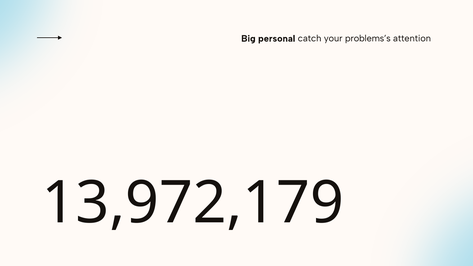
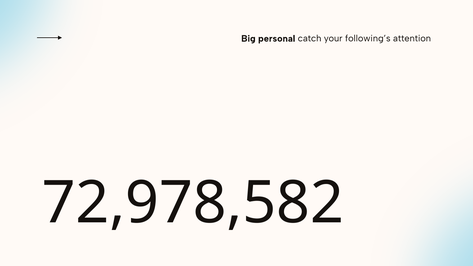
problems’s: problems’s -> following’s
13,972,179: 13,972,179 -> 72,978,582
